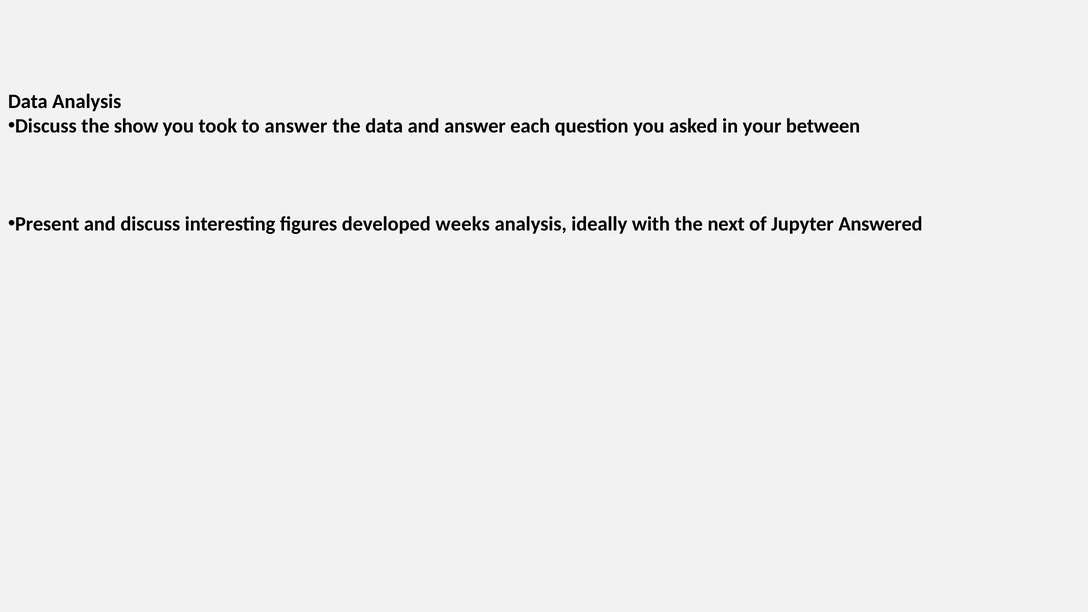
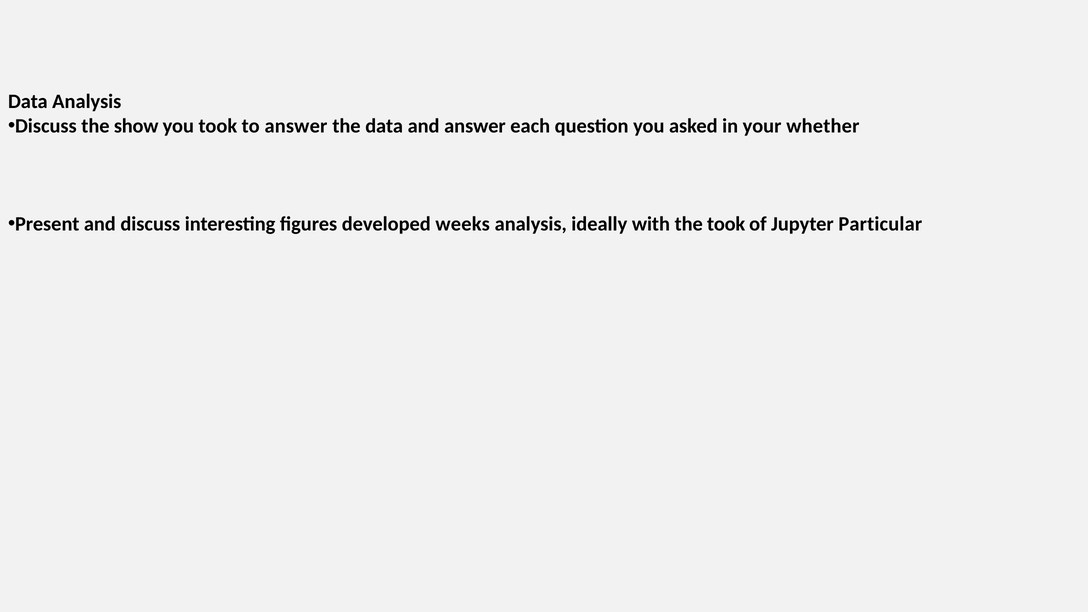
between: between -> whether
the next: next -> took
Answered: Answered -> Particular
